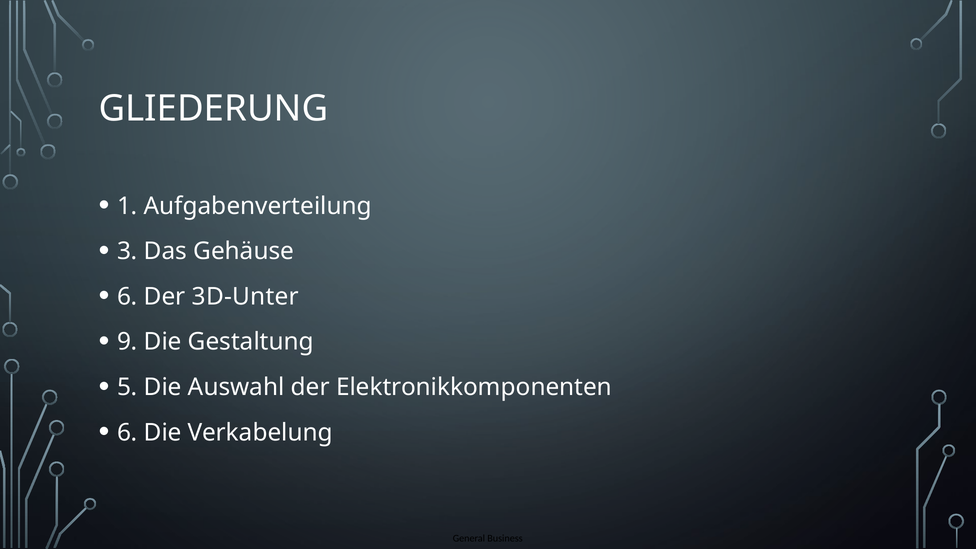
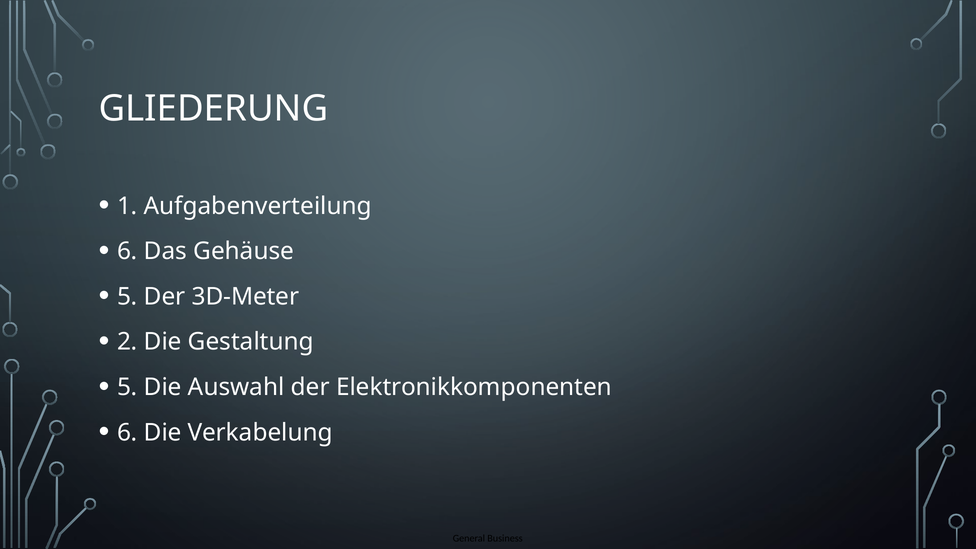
3 at (127, 251): 3 -> 6
6 at (127, 297): 6 -> 5
3D-Unter: 3D-Unter -> 3D-Meter
9: 9 -> 2
